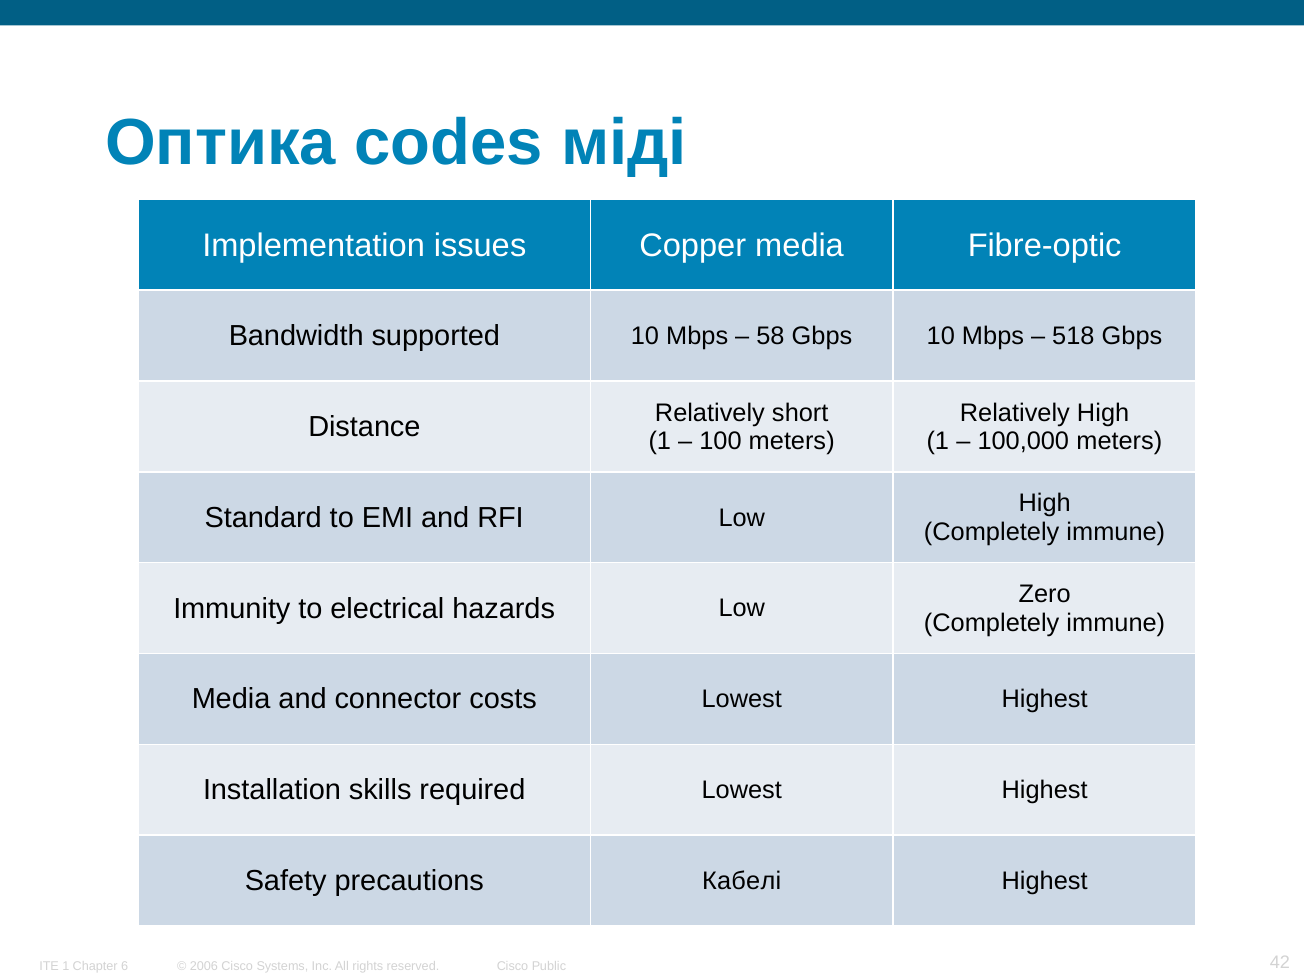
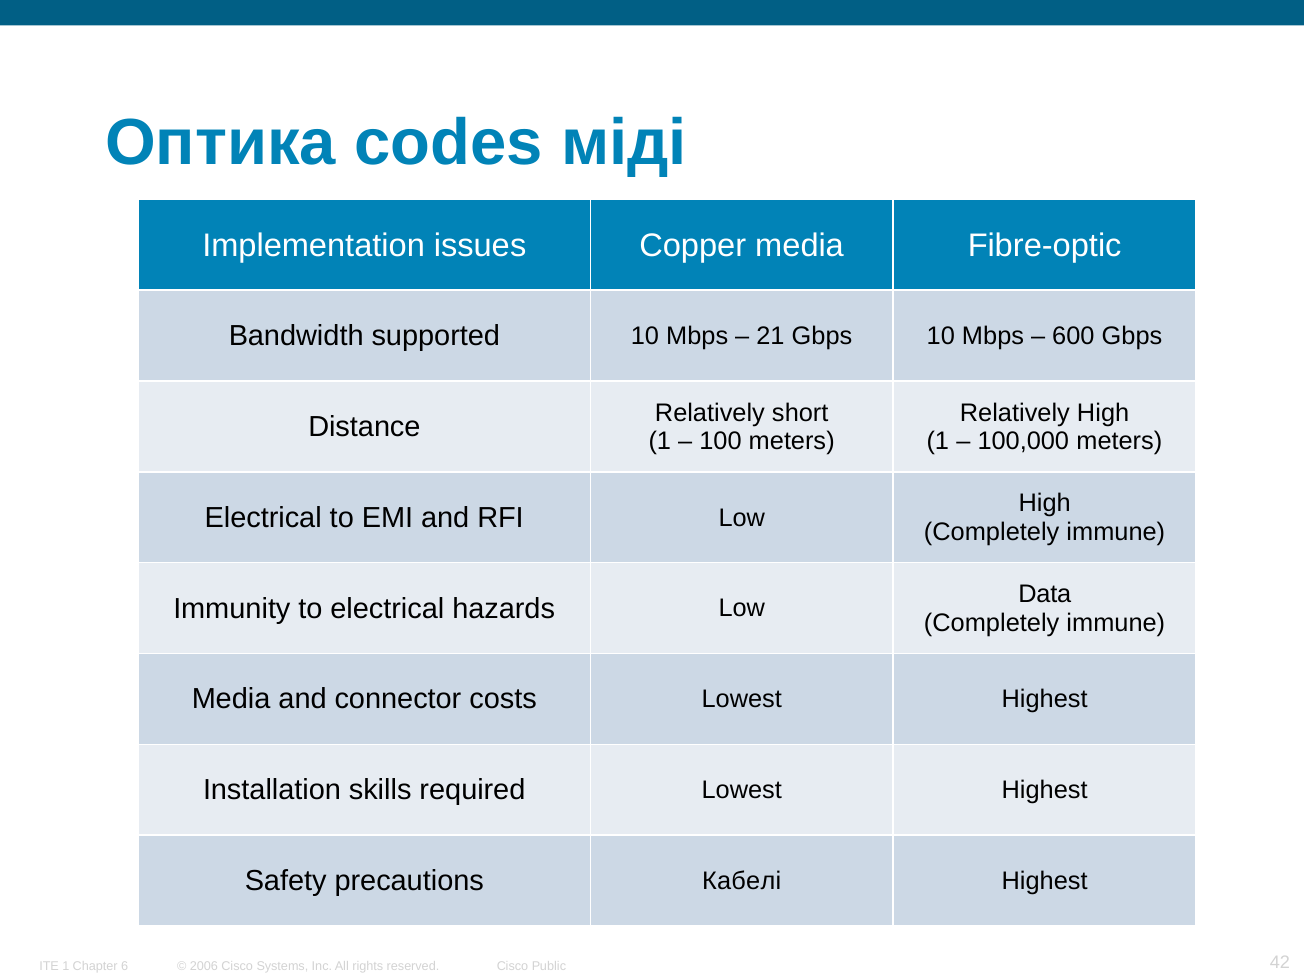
58: 58 -> 21
518: 518 -> 600
Standard at (263, 518): Standard -> Electrical
Zero: Zero -> Data
